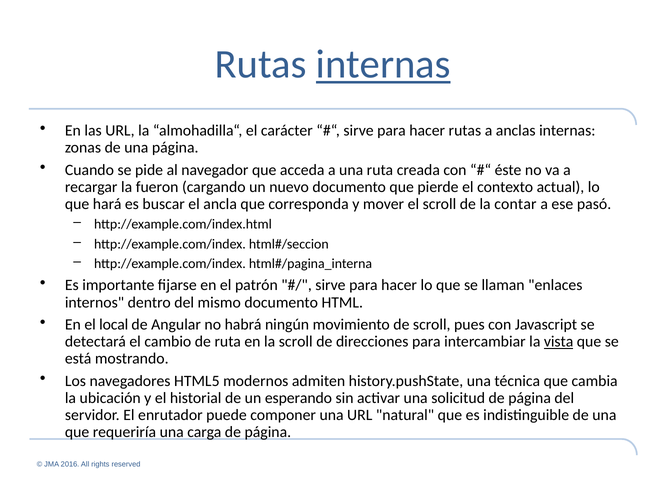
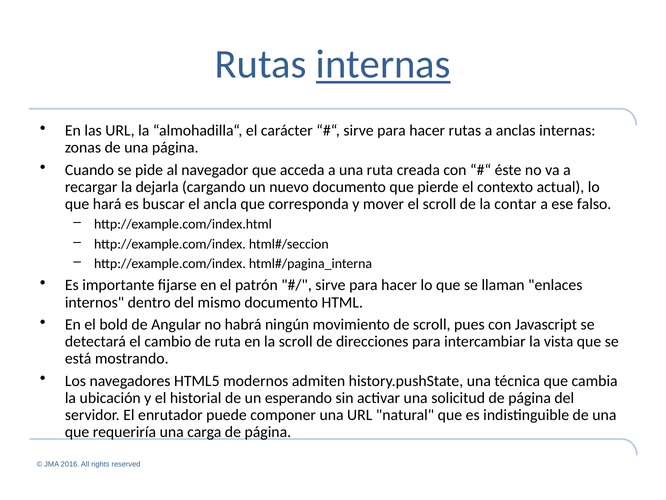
fueron: fueron -> dejarla
pasó: pasó -> falso
local: local -> bold
vista underline: present -> none
